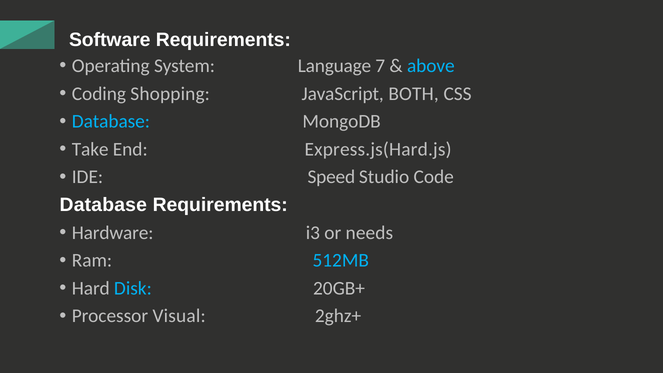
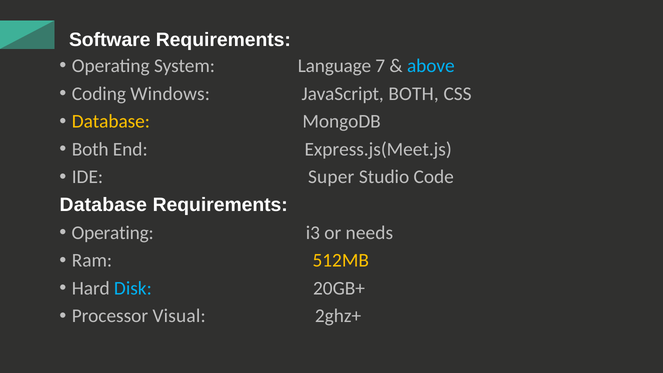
Shopping: Shopping -> Windows
Database at (111, 121) colour: light blue -> yellow
Take at (90, 149): Take -> Both
Express.js(Hard.js: Express.js(Hard.js -> Express.js(Meet.js
Speed: Speed -> Super
Hardware at (113, 233): Hardware -> Operating
512MB colour: light blue -> yellow
